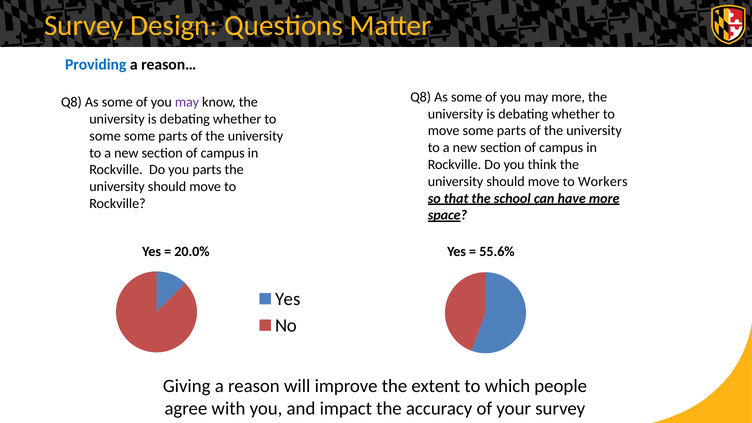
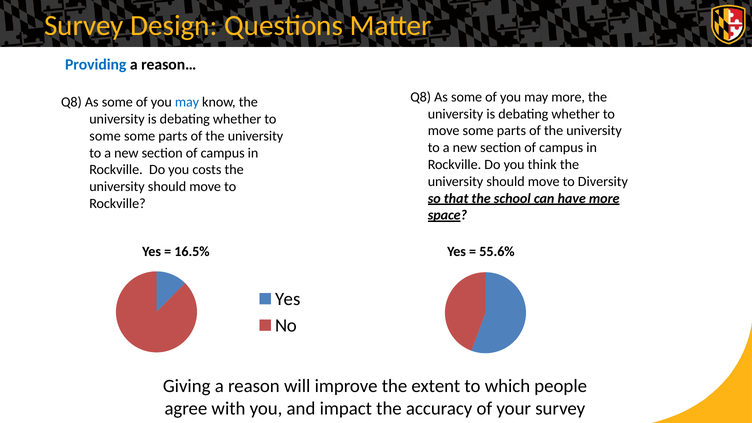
may at (187, 102) colour: purple -> blue
you parts: parts -> costs
Workers: Workers -> Diversity
20.0%: 20.0% -> 16.5%
